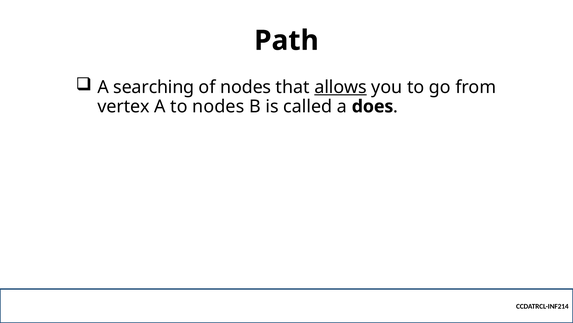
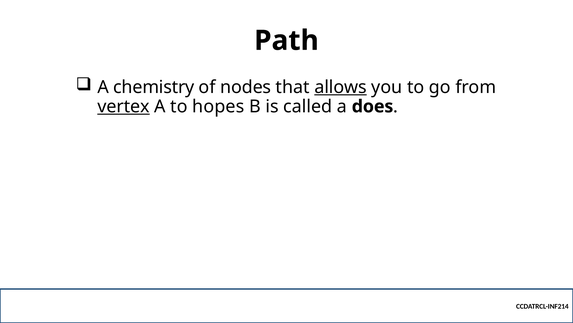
searching: searching -> chemistry
vertex underline: none -> present
to nodes: nodes -> hopes
